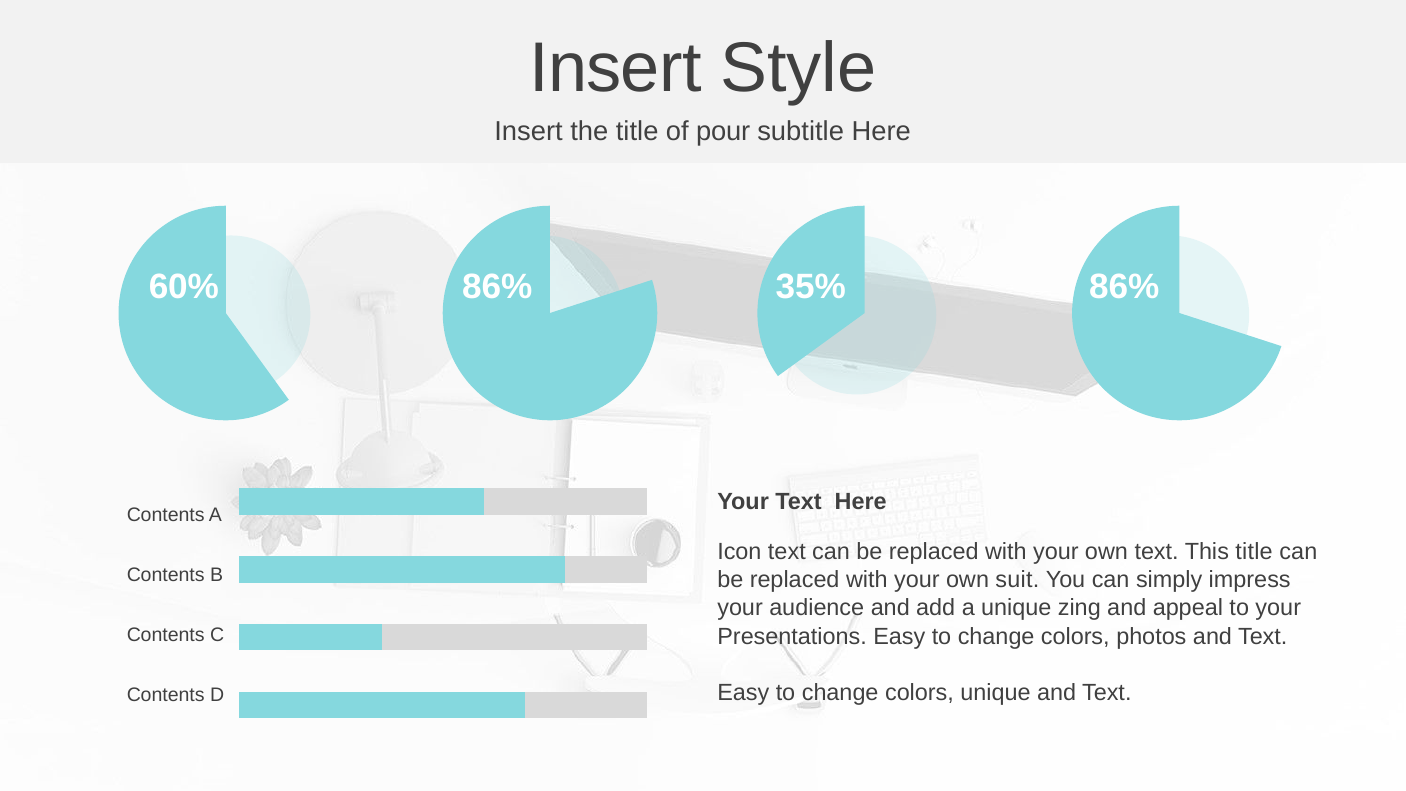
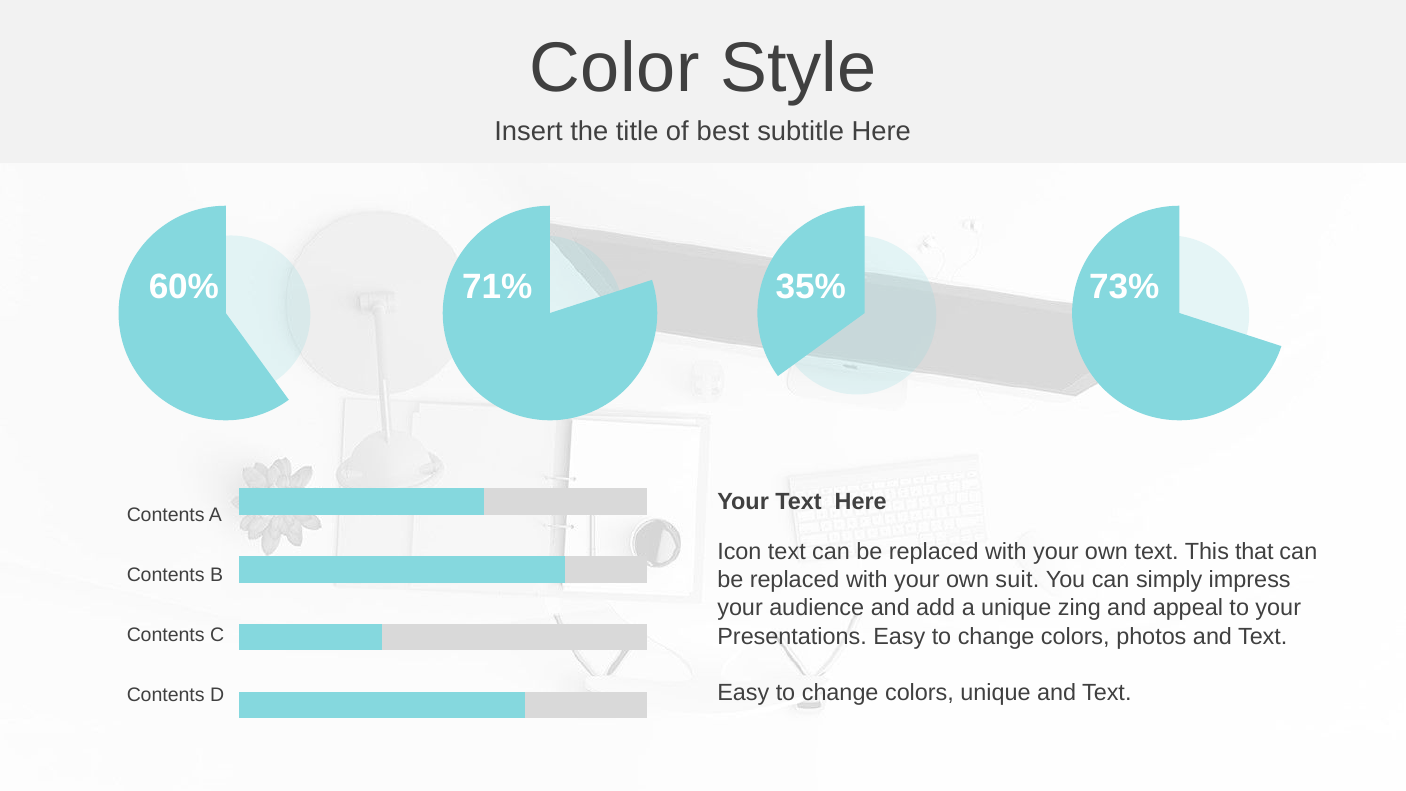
Insert at (615, 68): Insert -> Color
pour: pour -> best
60% 86%: 86% -> 71%
35% 86%: 86% -> 73%
This title: title -> that
